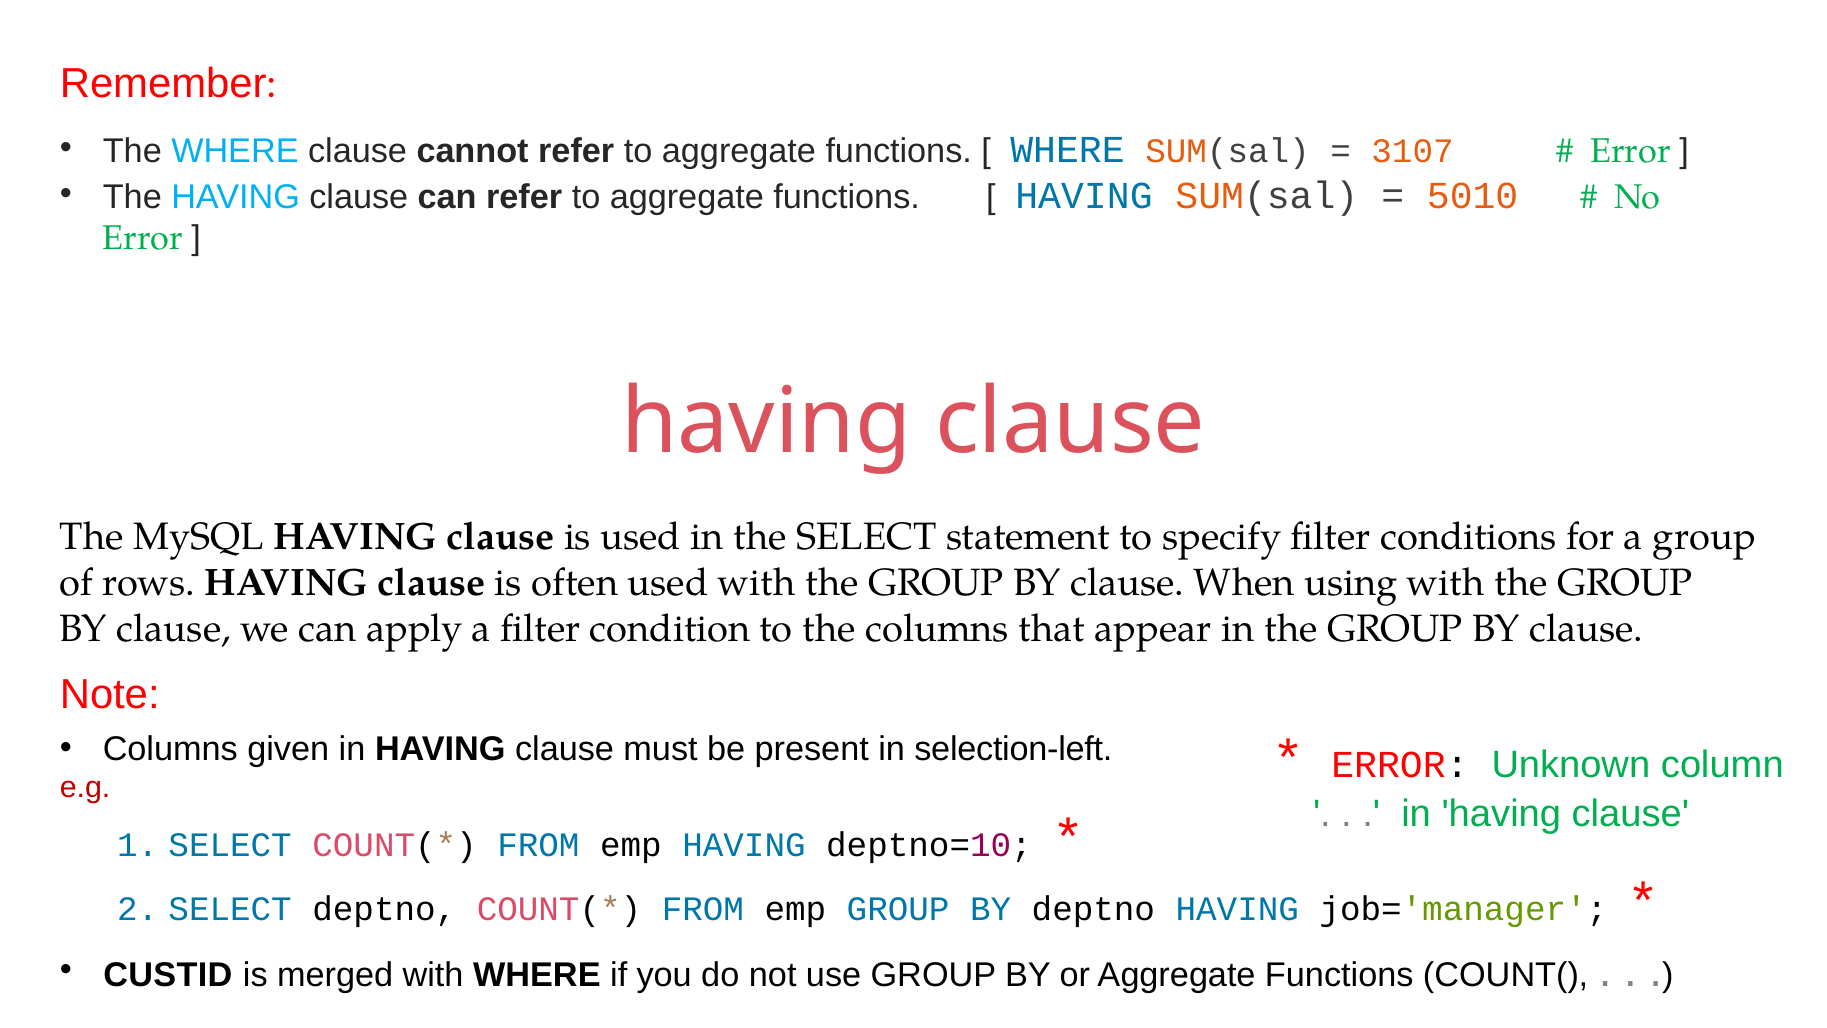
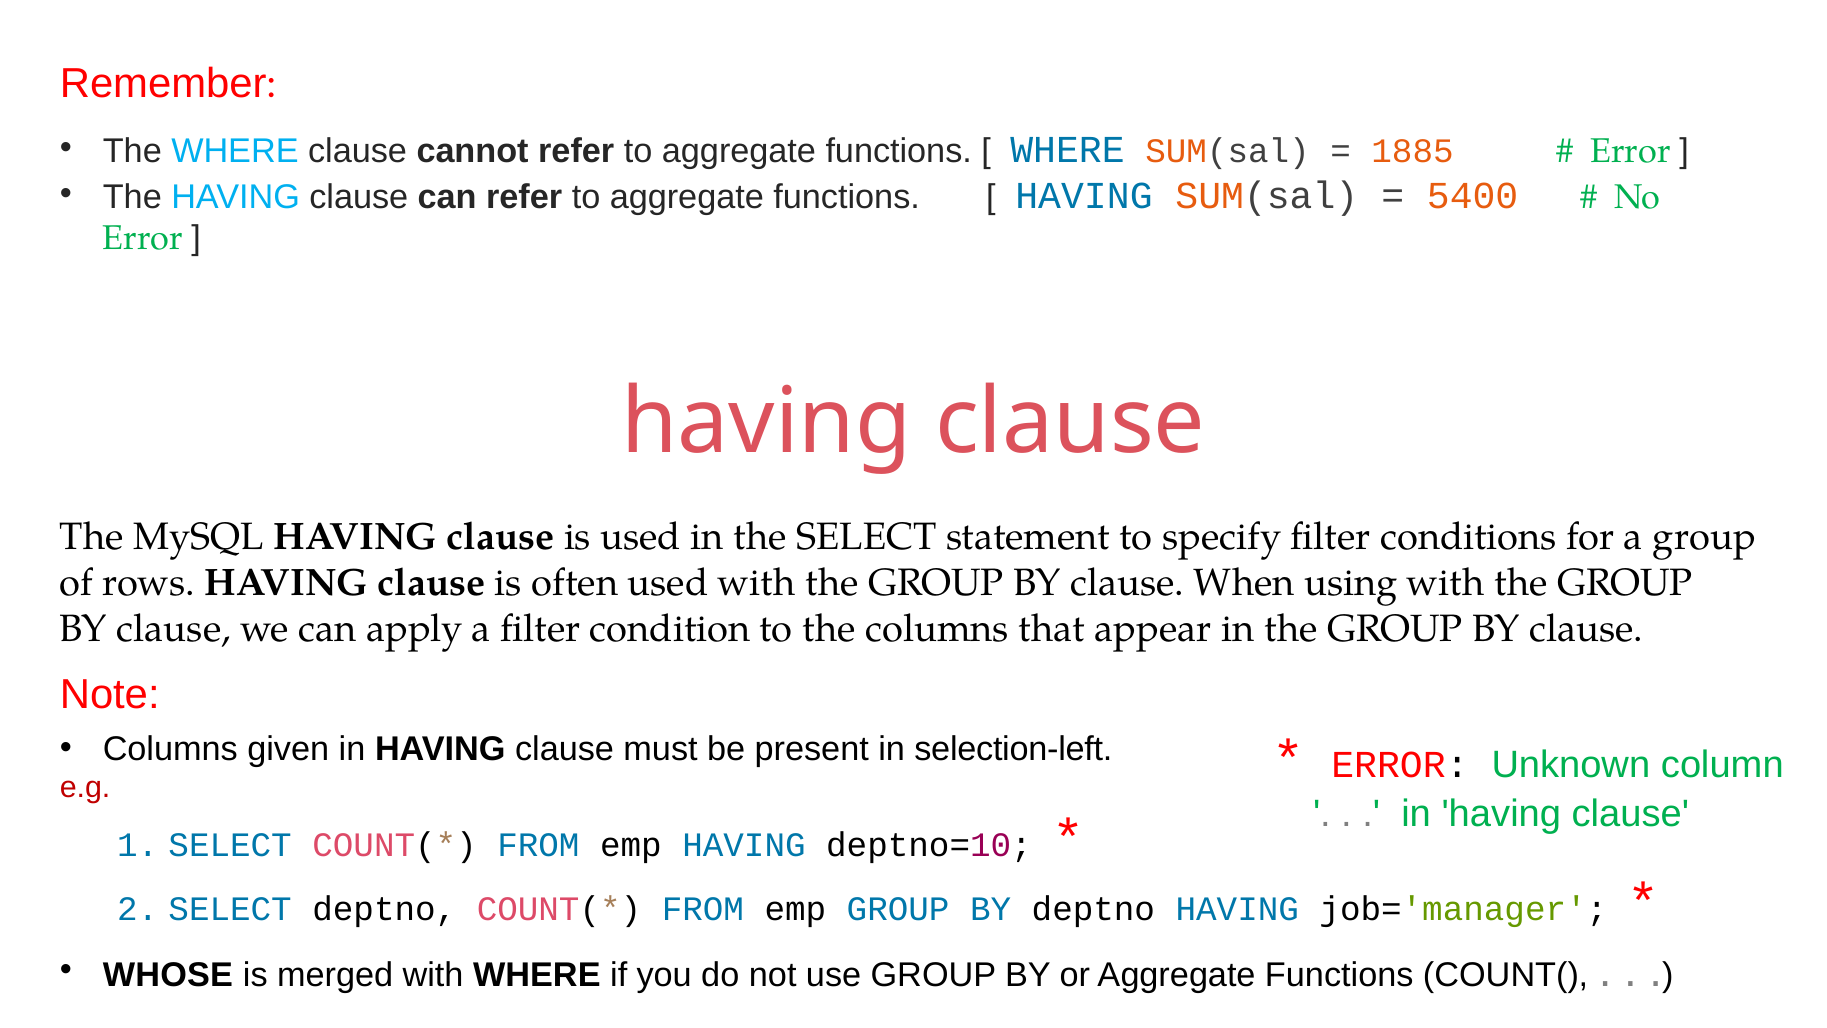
3107: 3107 -> 1885
5010: 5010 -> 5400
CUSTID: CUSTID -> WHOSE
